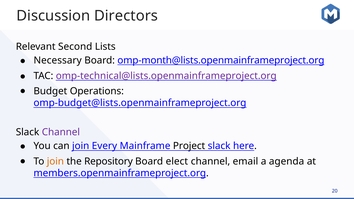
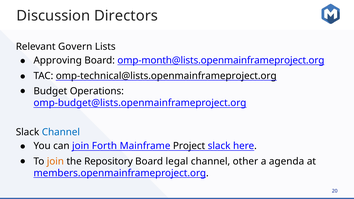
Second: Second -> Govern
Necessary: Necessary -> Approving
omp-technical@lists.openmainframeproject.org colour: purple -> black
Channel at (61, 132) colour: purple -> blue
Every: Every -> Forth
elect: elect -> legal
email: email -> other
